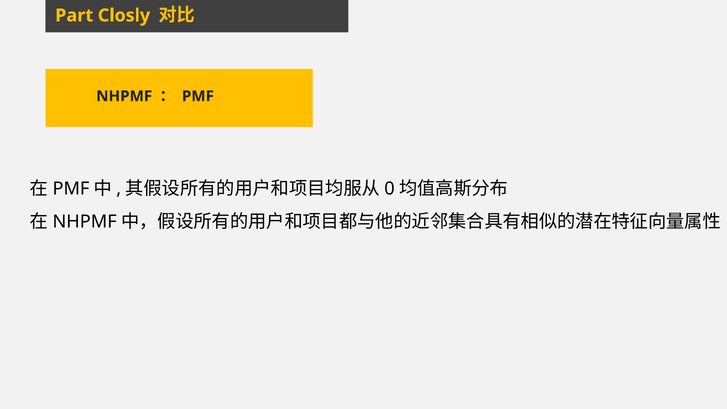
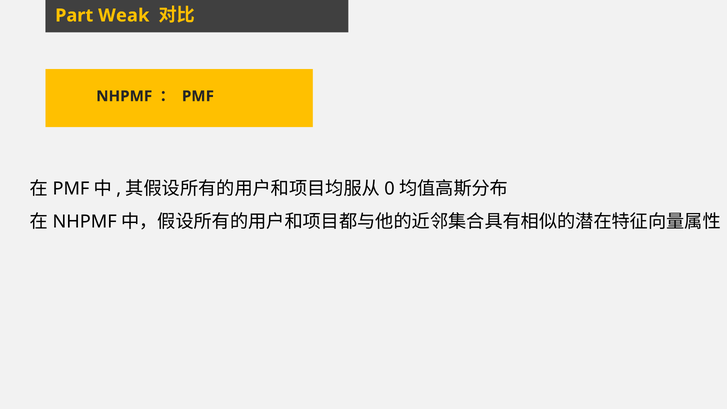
Closly: Closly -> Weak
